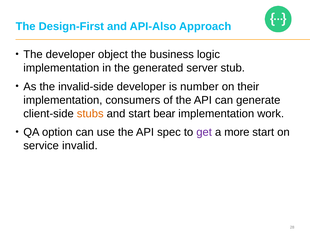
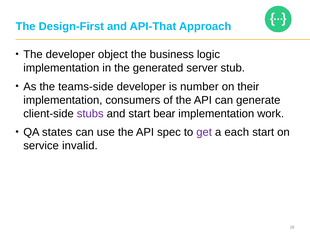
API-Also: API-Also -> API-That
invalid-side: invalid-side -> teams-side
stubs colour: orange -> purple
option: option -> states
more: more -> each
